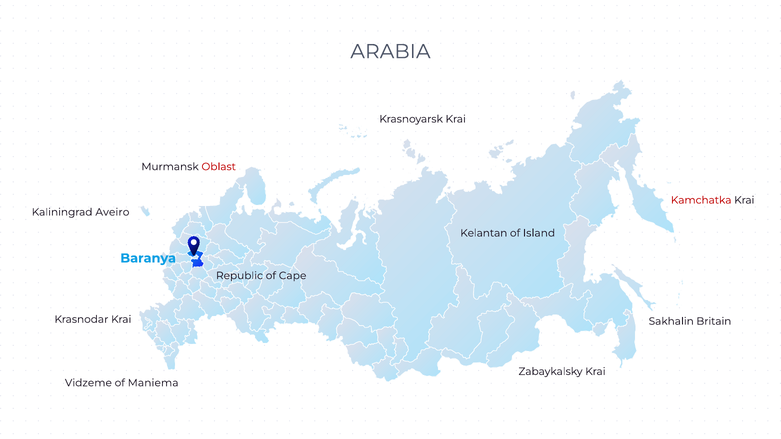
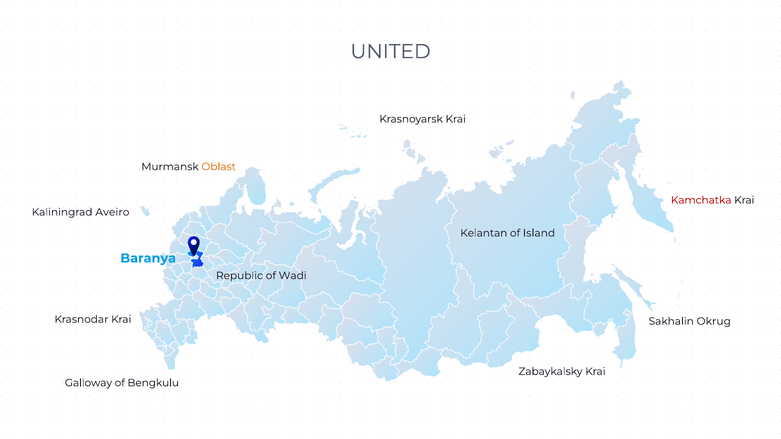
ARABIA: ARABIA -> UNITED
Oblast colour: red -> orange
Cape: Cape -> Wadi
Britain: Britain -> Okrug
Vidzeme: Vidzeme -> Galloway
Maniema: Maniema -> Bengkulu
